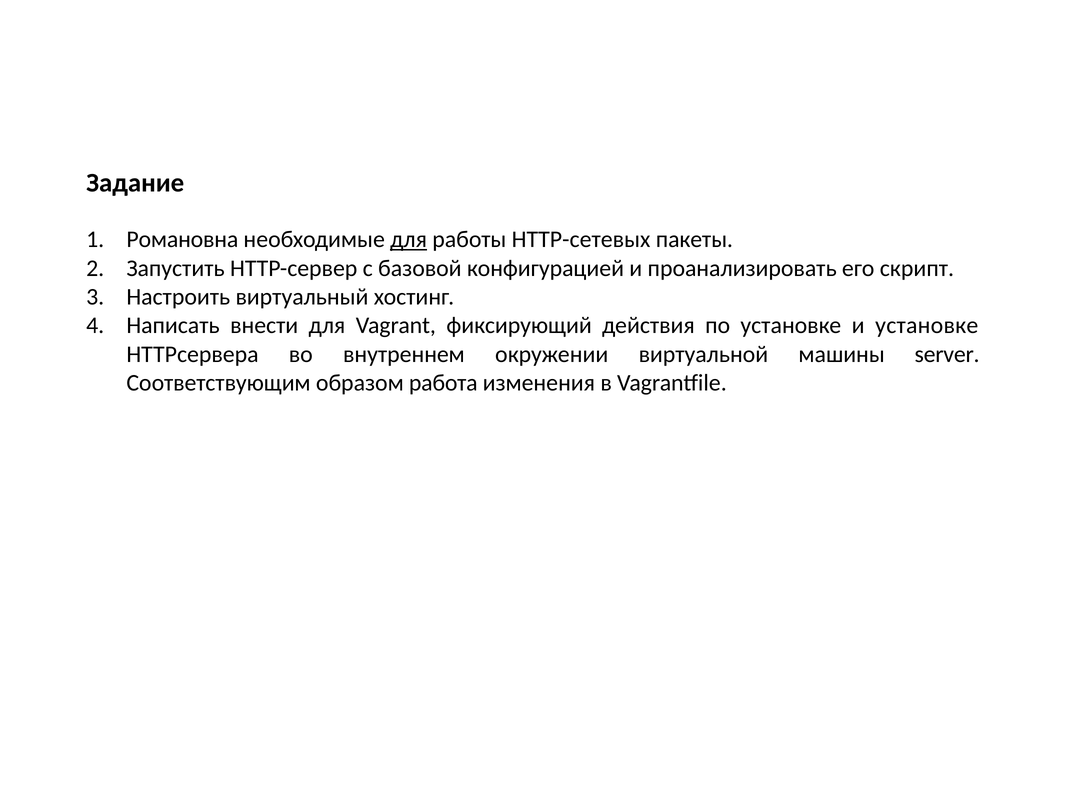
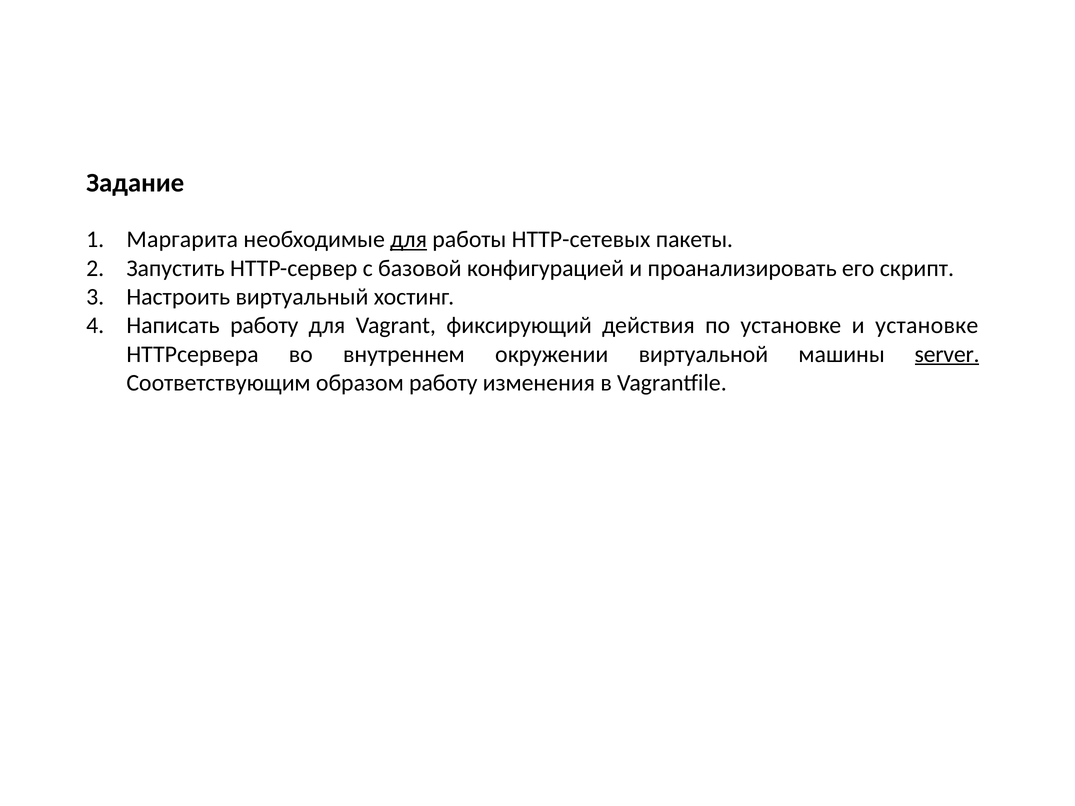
Романовна: Романовна -> Маргарита
Написать внести: внести -> работу
server underline: none -> present
образом работа: работа -> работу
